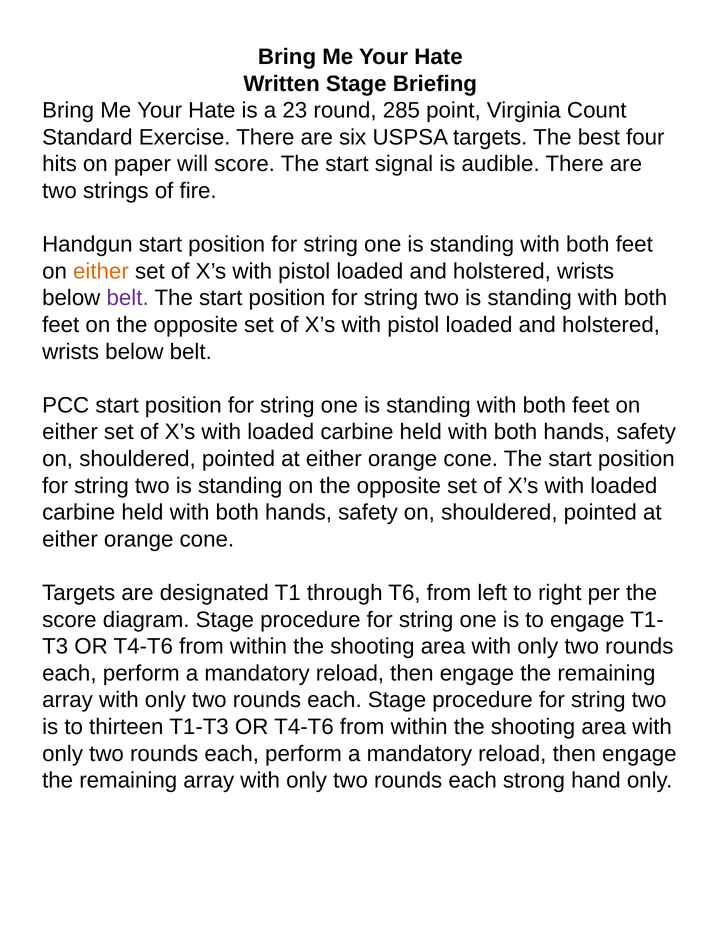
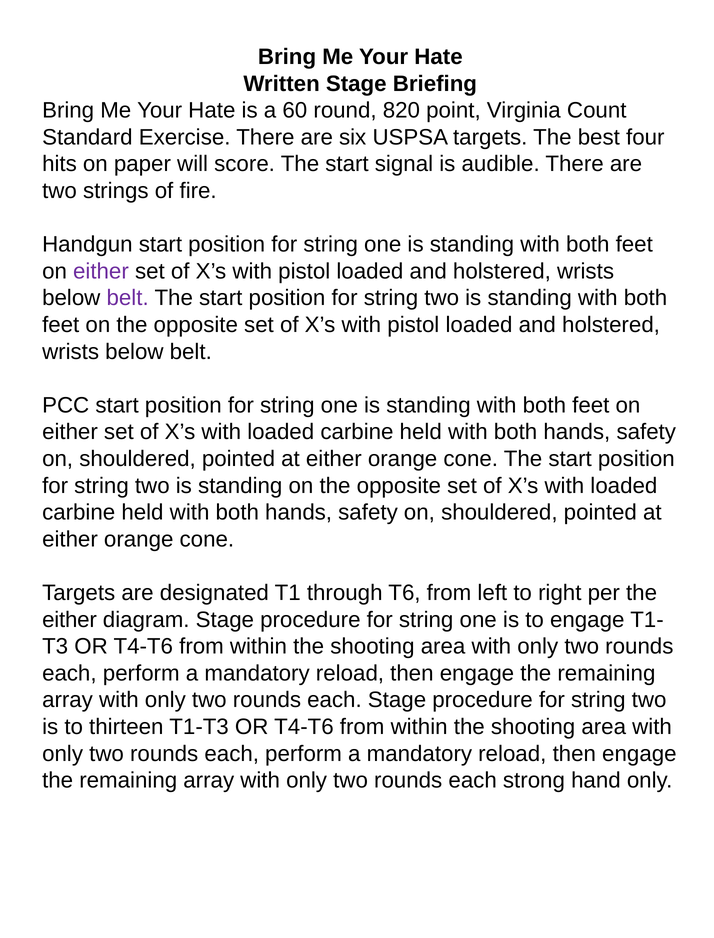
23: 23 -> 60
285: 285 -> 820
either at (101, 271) colour: orange -> purple
score at (69, 619): score -> either
